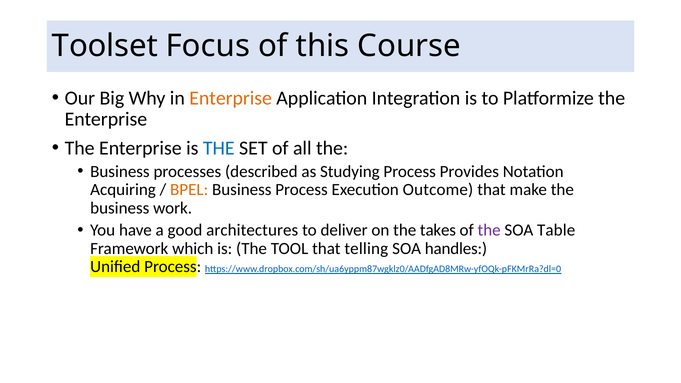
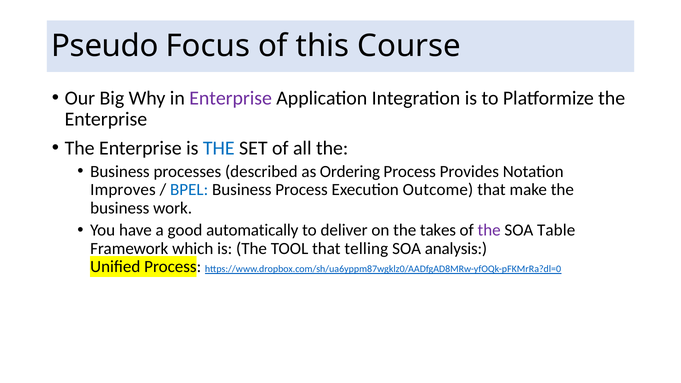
Toolset: Toolset -> Pseudo
Enterprise at (231, 98) colour: orange -> purple
Studying: Studying -> Ordering
Acquiring: Acquiring -> Improves
BPEL colour: orange -> blue
architectures: architectures -> automatically
handles: handles -> analysis
